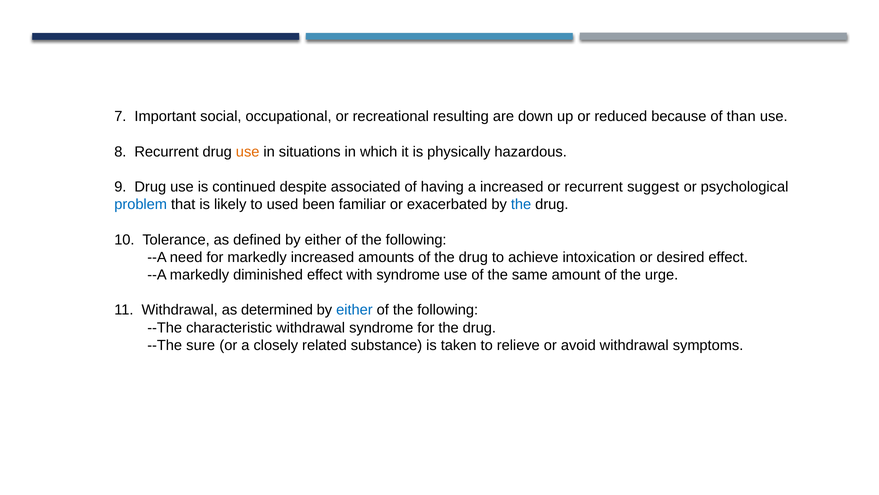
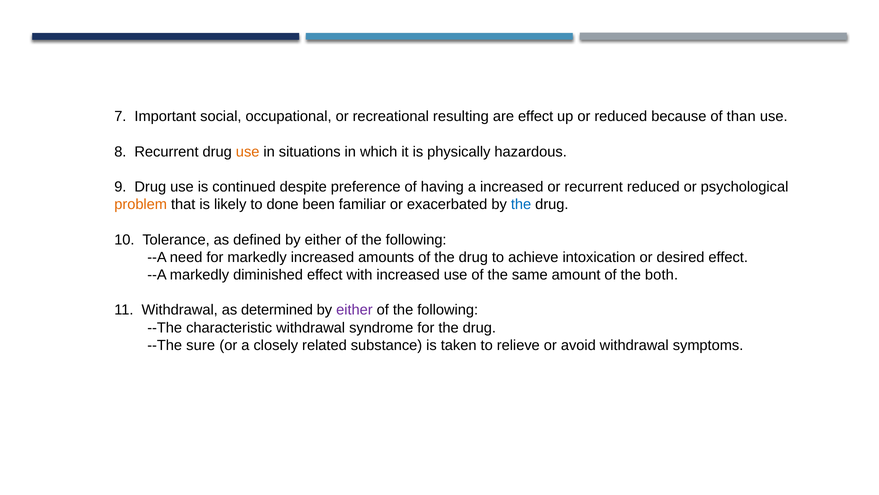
are down: down -> effect
associated: associated -> preference
recurrent suggest: suggest -> reduced
problem colour: blue -> orange
used: used -> done
with syndrome: syndrome -> increased
urge: urge -> both
either at (354, 310) colour: blue -> purple
